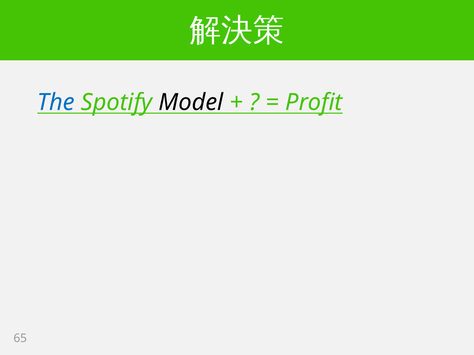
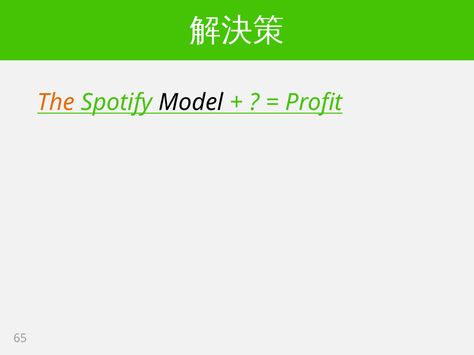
The colour: blue -> orange
